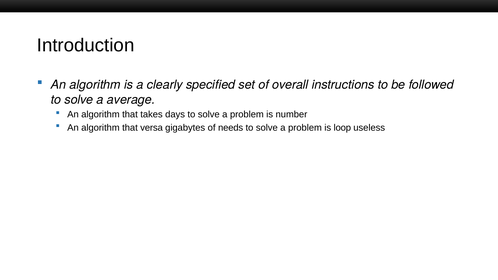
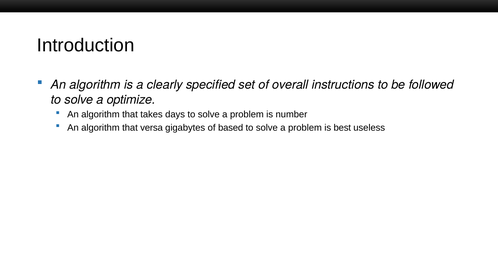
average: average -> optimize
needs: needs -> based
loop: loop -> best
